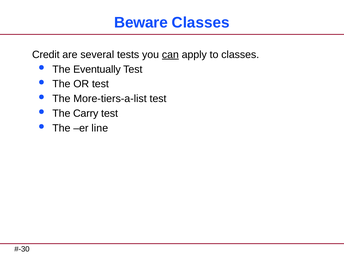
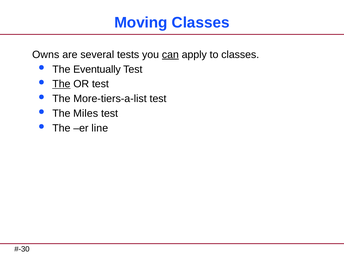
Beware: Beware -> Moving
Credit: Credit -> Owns
The at (61, 84) underline: none -> present
Carry: Carry -> Miles
